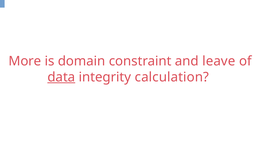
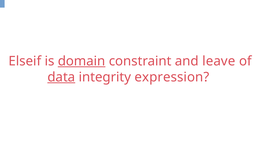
More: More -> Elseif
domain underline: none -> present
calculation: calculation -> expression
